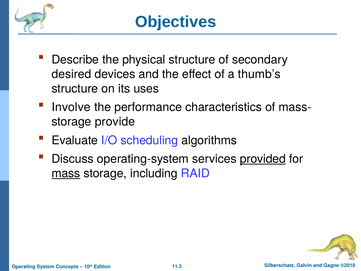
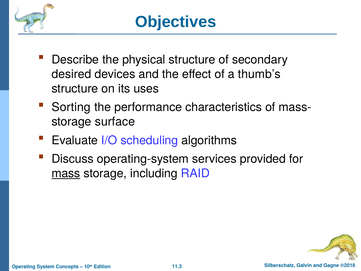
Involve: Involve -> Sorting
provide: provide -> surface
provided underline: present -> none
